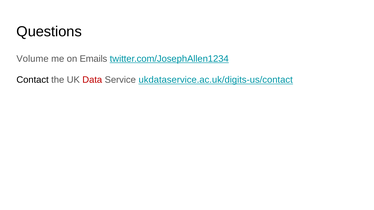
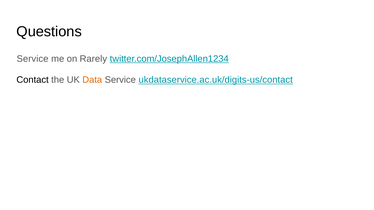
Volume at (33, 59): Volume -> Service
Emails: Emails -> Rarely
Data colour: red -> orange
